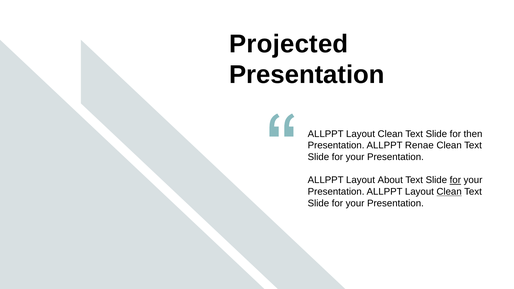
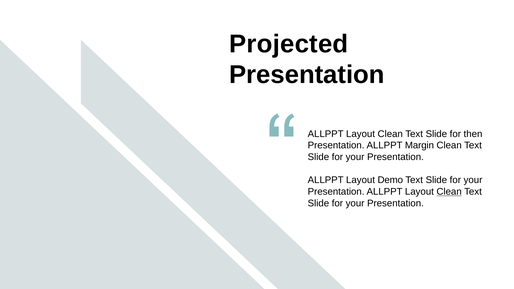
Renae: Renae -> Margin
About: About -> Demo
for at (455, 180) underline: present -> none
